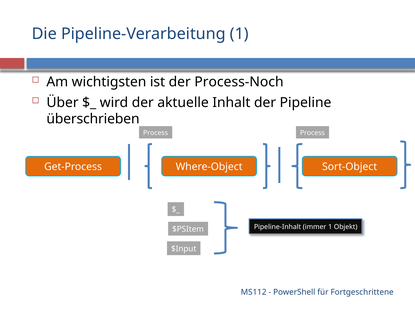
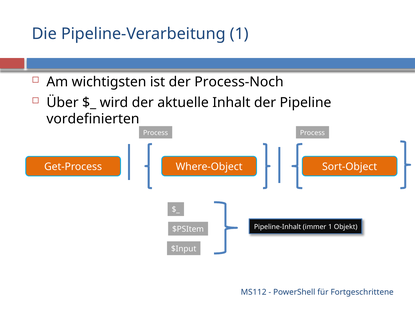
überschrieben: überschrieben -> vordefinierten
